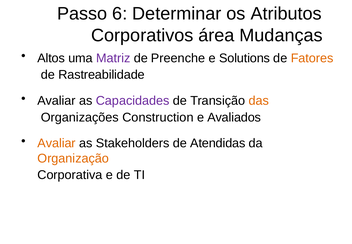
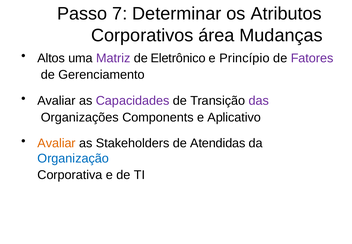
6: 6 -> 7
Preenche: Preenche -> Eletrônico
Solutions: Solutions -> Princípio
Fatores colour: orange -> purple
Rastreabilidade: Rastreabilidade -> Gerenciamento
das colour: orange -> purple
Construction: Construction -> Components
Avaliados: Avaliados -> Aplicativo
Organização colour: orange -> blue
